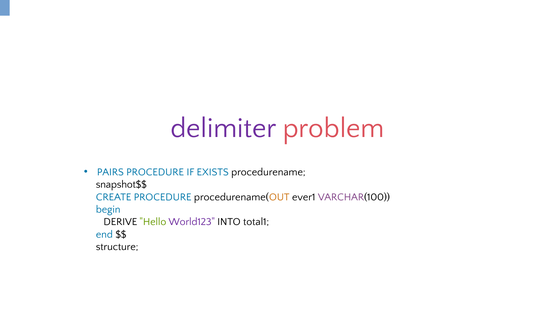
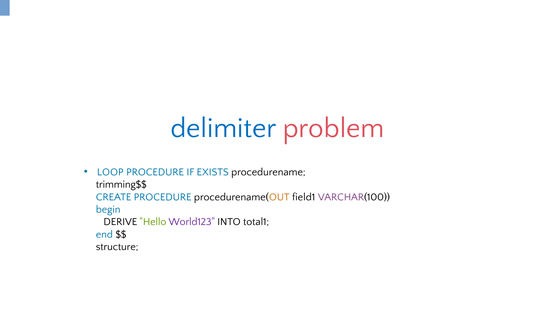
delimiter colour: purple -> blue
PAIRS: PAIRS -> LOOP
snapshot$$: snapshot$$ -> trimming$$
ever1: ever1 -> field1
